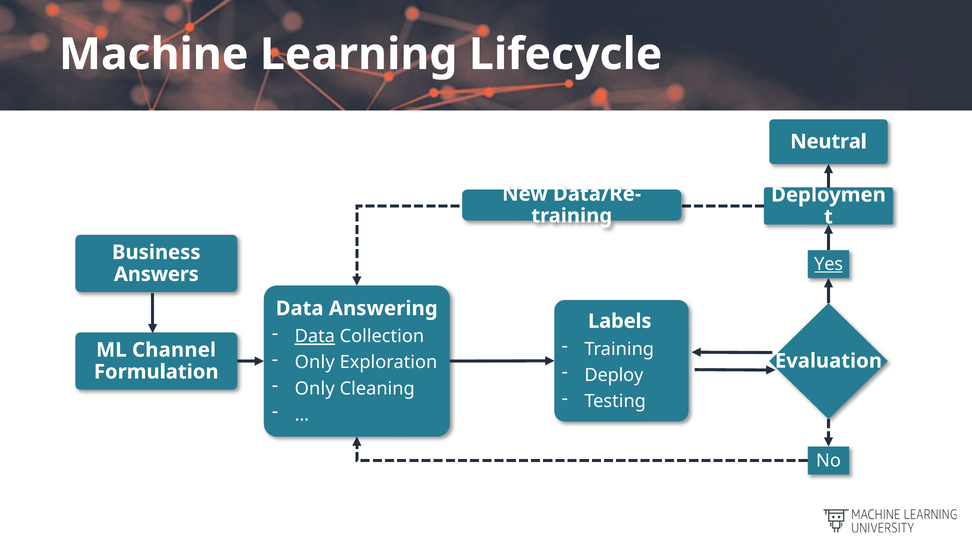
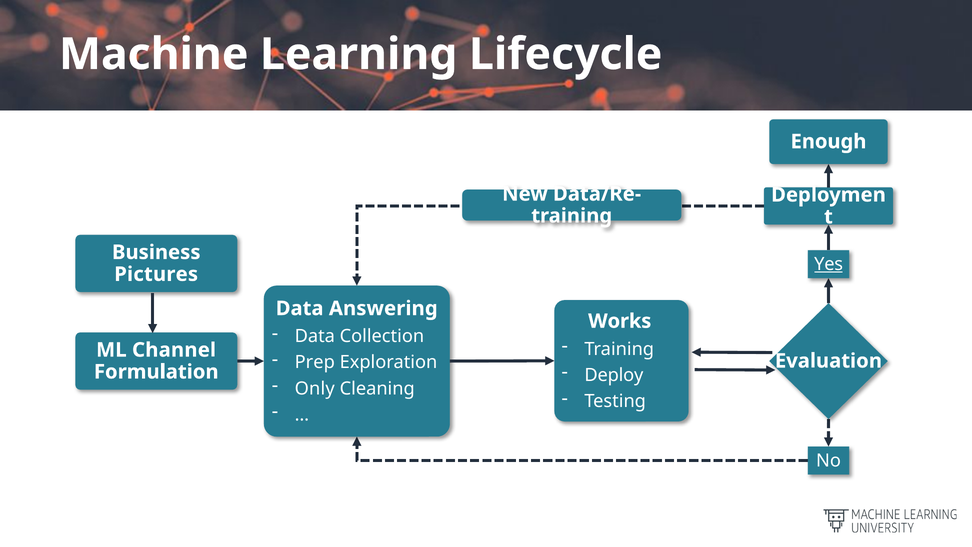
Neutral: Neutral -> Enough
Answers: Answers -> Pictures
Labels: Labels -> Works
Data at (315, 336) underline: present -> none
Only at (315, 362): Only -> Prep
